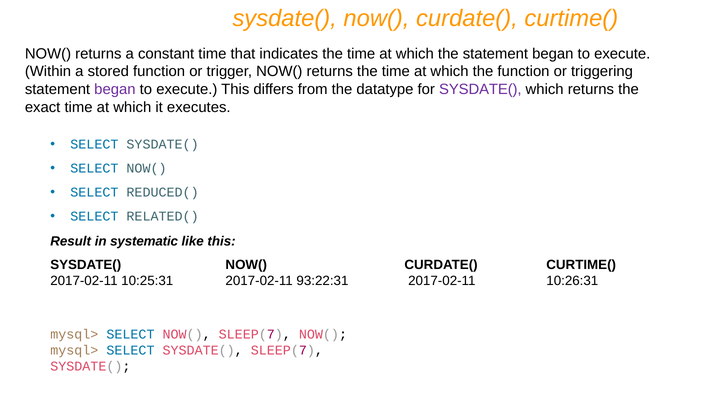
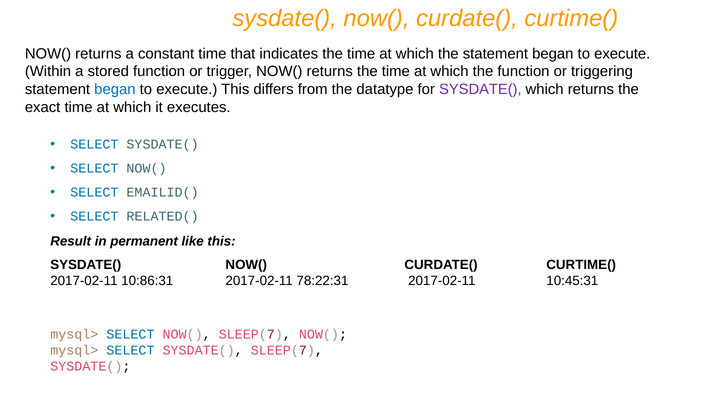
began at (115, 89) colour: purple -> blue
REDUCED(: REDUCED( -> EMAILID(
systematic: systematic -> permanent
10:25:31: 10:25:31 -> 10:86:31
93:22:31: 93:22:31 -> 78:22:31
10:26:31: 10:26:31 -> 10:45:31
